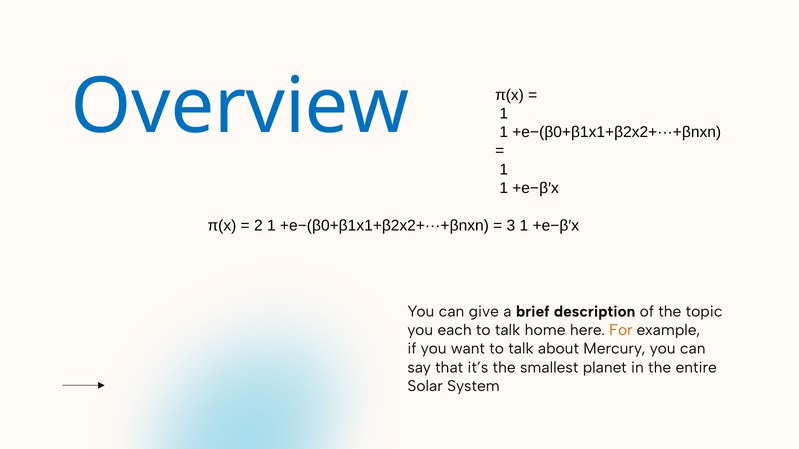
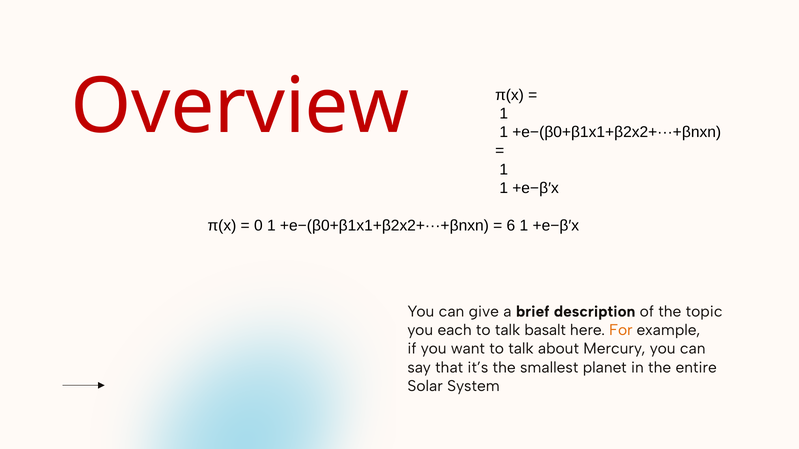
Overview colour: blue -> red
2: 2 -> 0
3: 3 -> 6
home: home -> basalt
